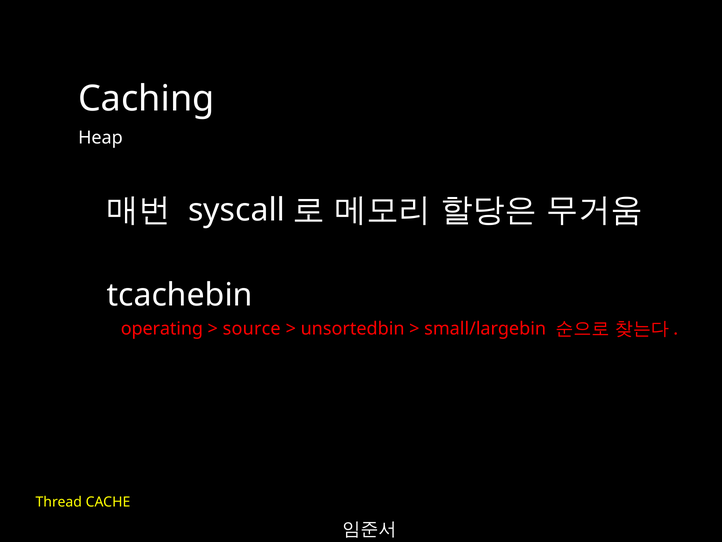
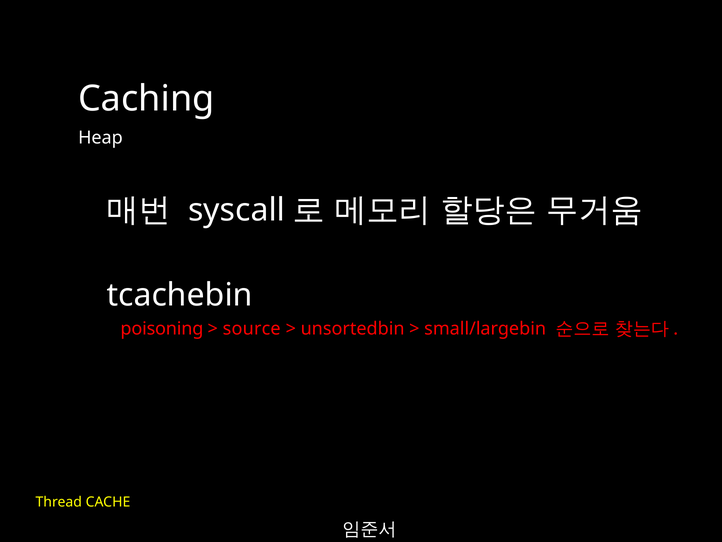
operating: operating -> poisoning
